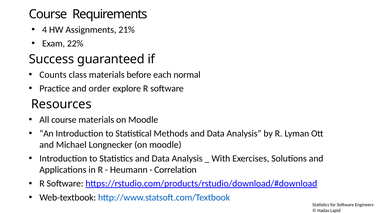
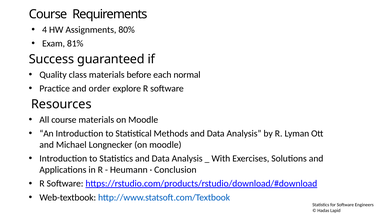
21%: 21% -> 80%
22%: 22% -> 81%
Counts: Counts -> Quality
Correlation: Correlation -> Conclusion
